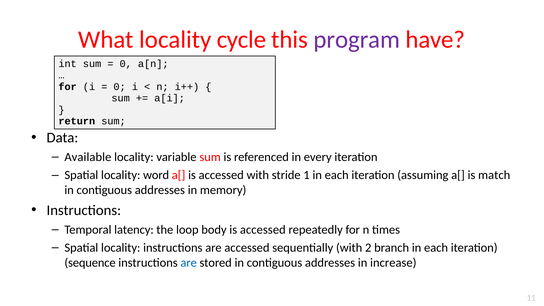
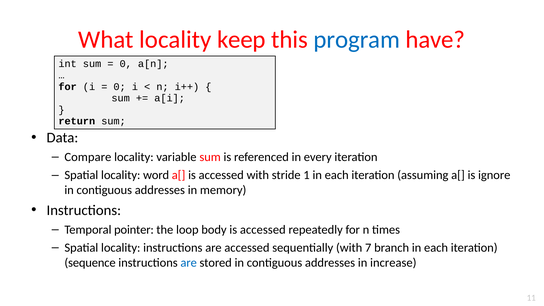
cycle: cycle -> keep
program colour: purple -> blue
Available: Available -> Compare
match: match -> ignore
latency: latency -> pointer
2: 2 -> 7
